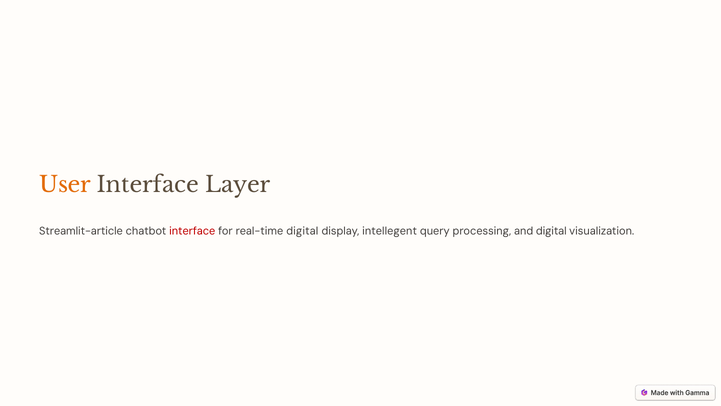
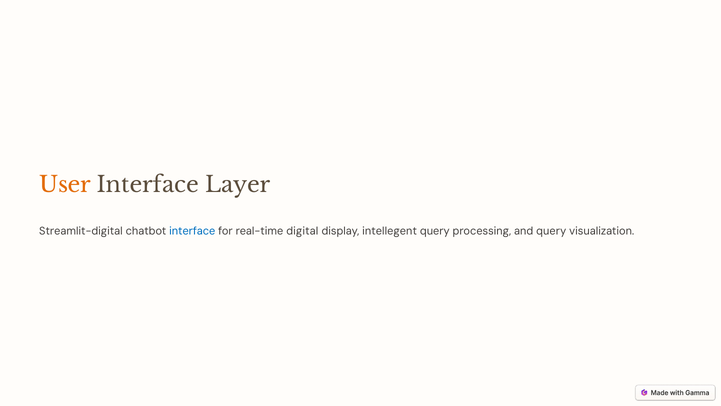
Streamlit-article: Streamlit-article -> Streamlit-digital
interface at (192, 231) colour: red -> blue
and digital: digital -> query
